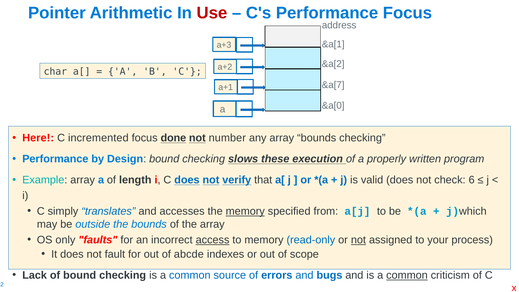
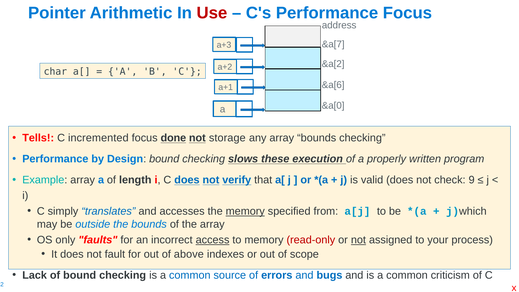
&a[1: &a[1 -> &a[7
&a[7: &a[7 -> &a[6
Here: Here -> Tells
number: number -> storage
6: 6 -> 9
read-only colour: blue -> red
abcde: abcde -> above
common at (407, 275) underline: present -> none
